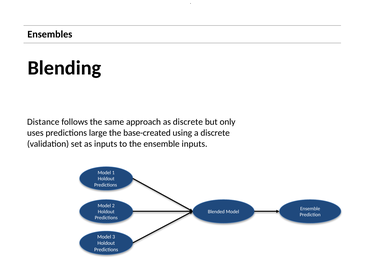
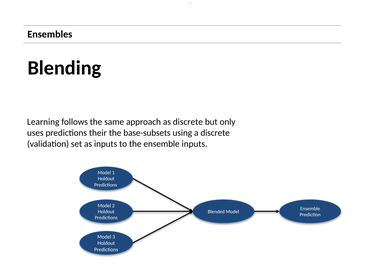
Distance: Distance -> Learning
large: large -> their
base-created: base-created -> base-subsets
